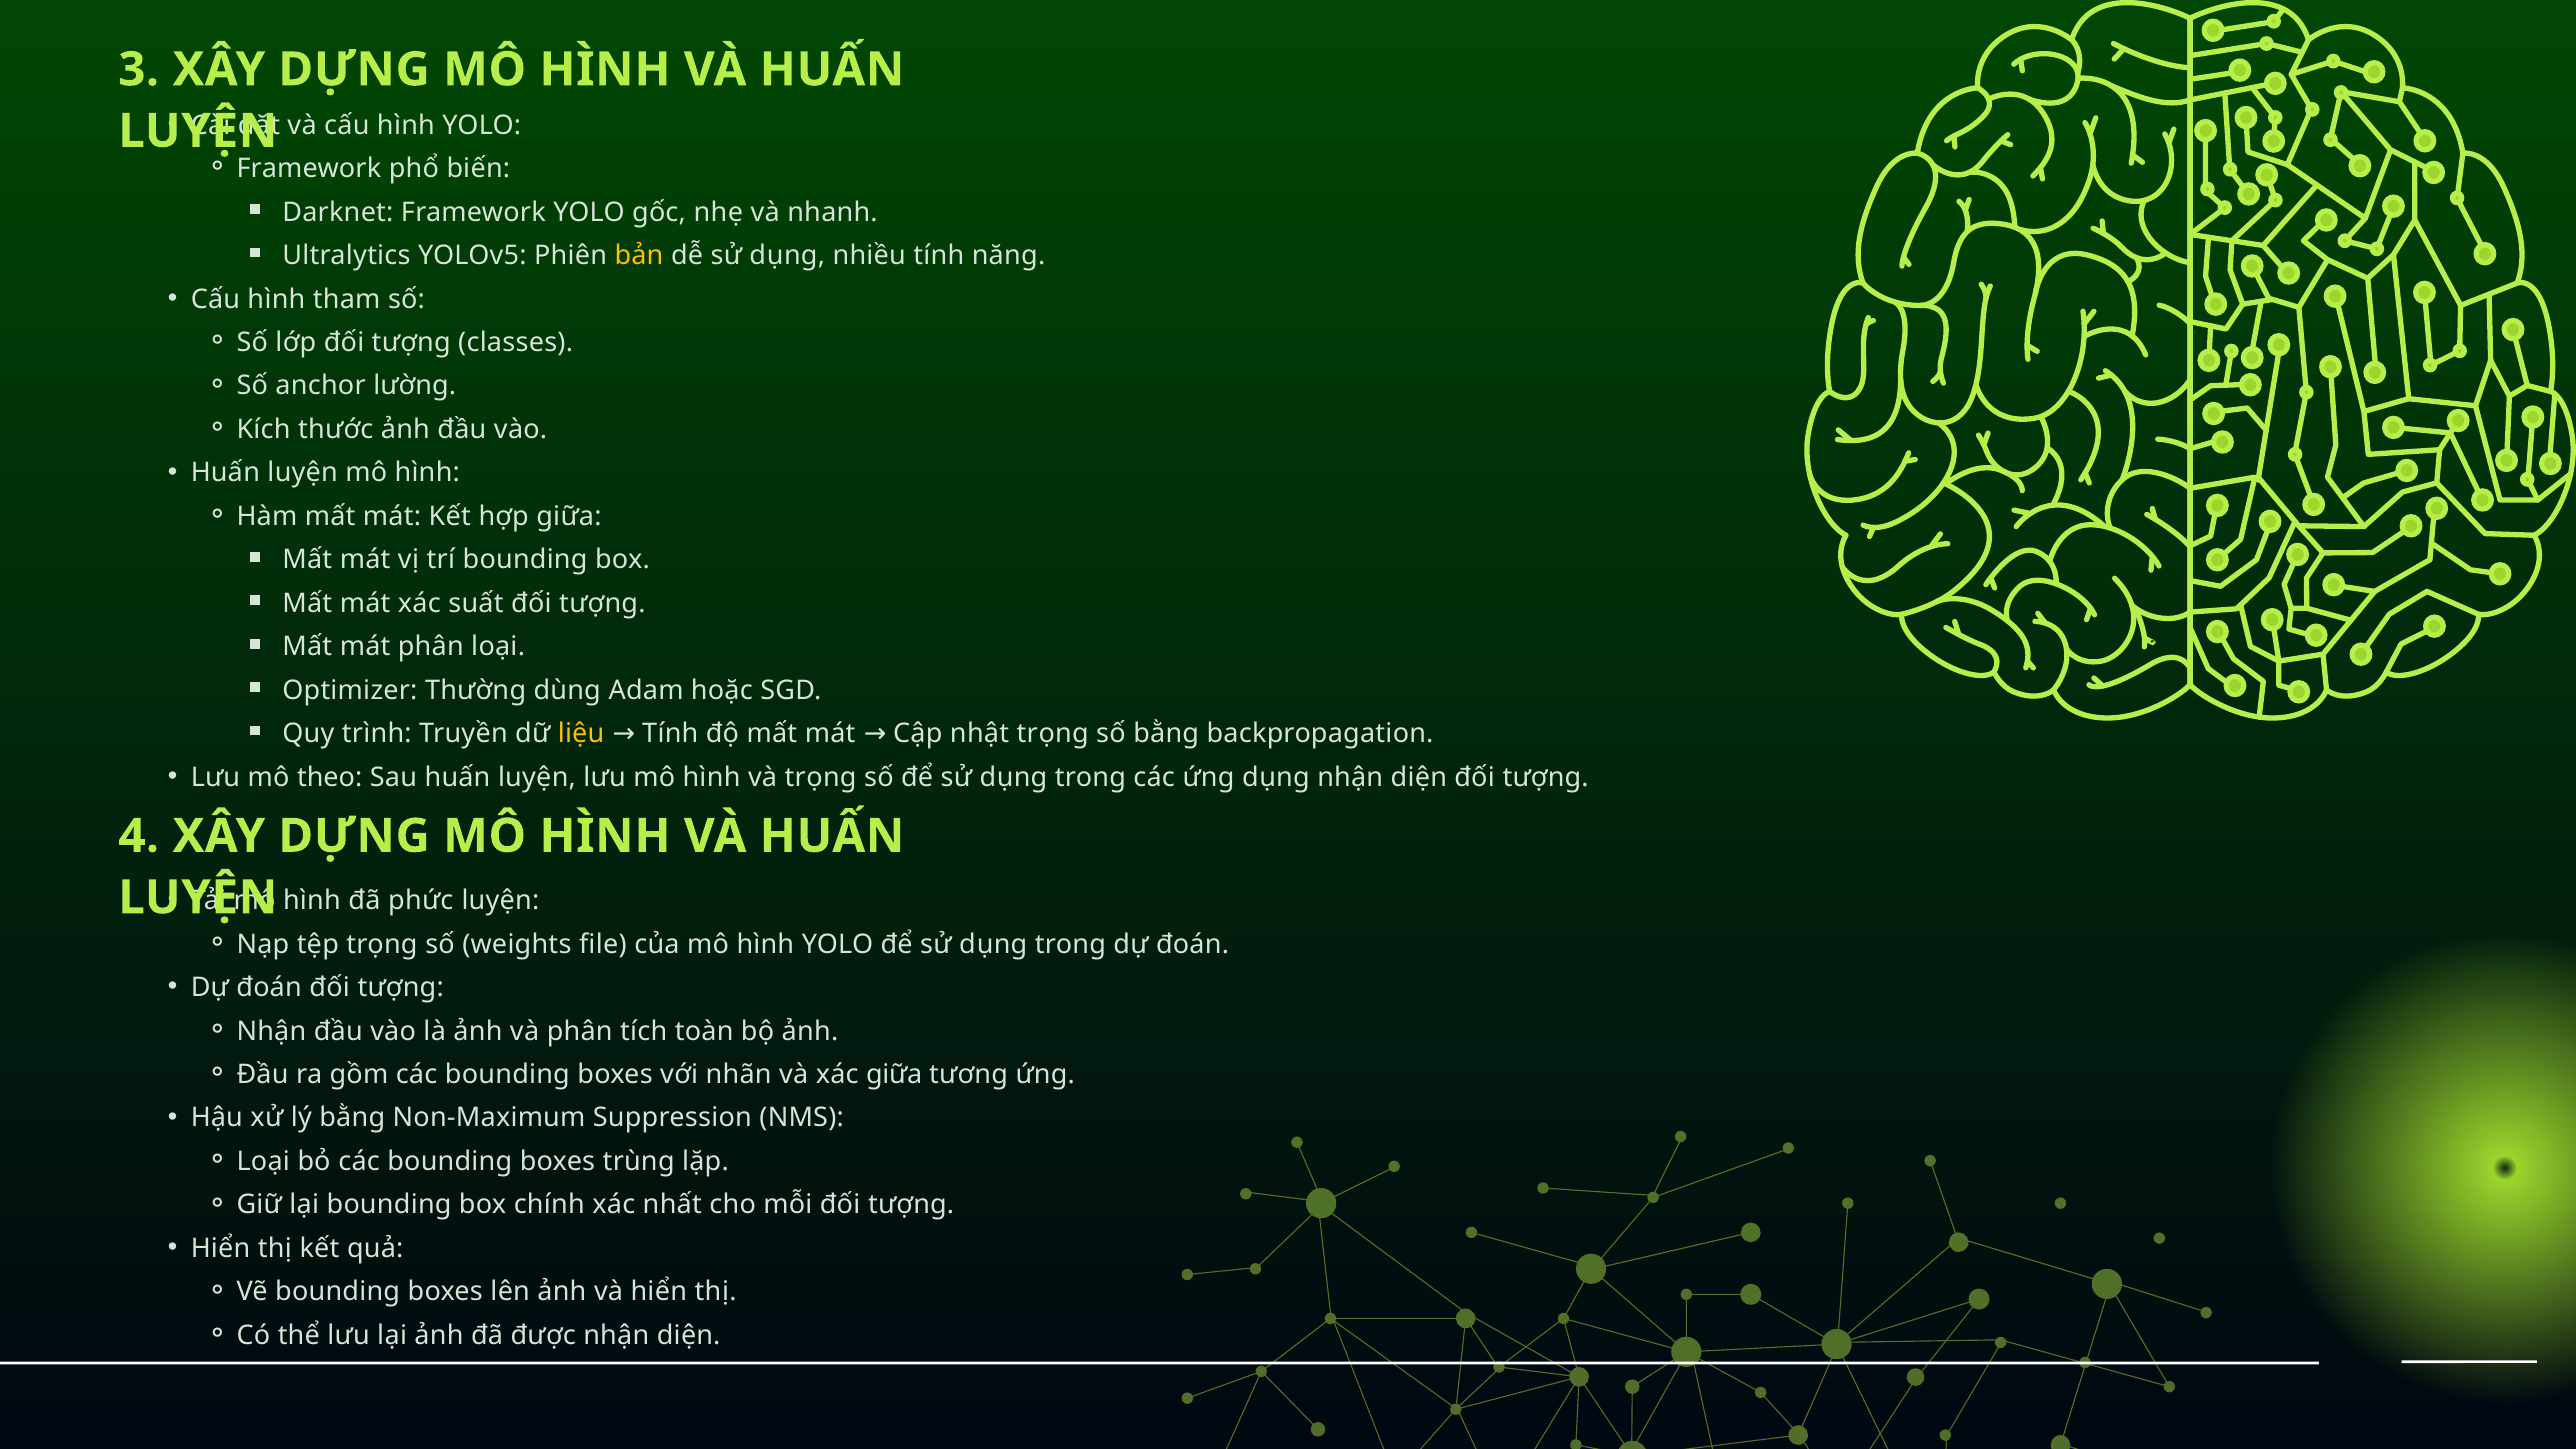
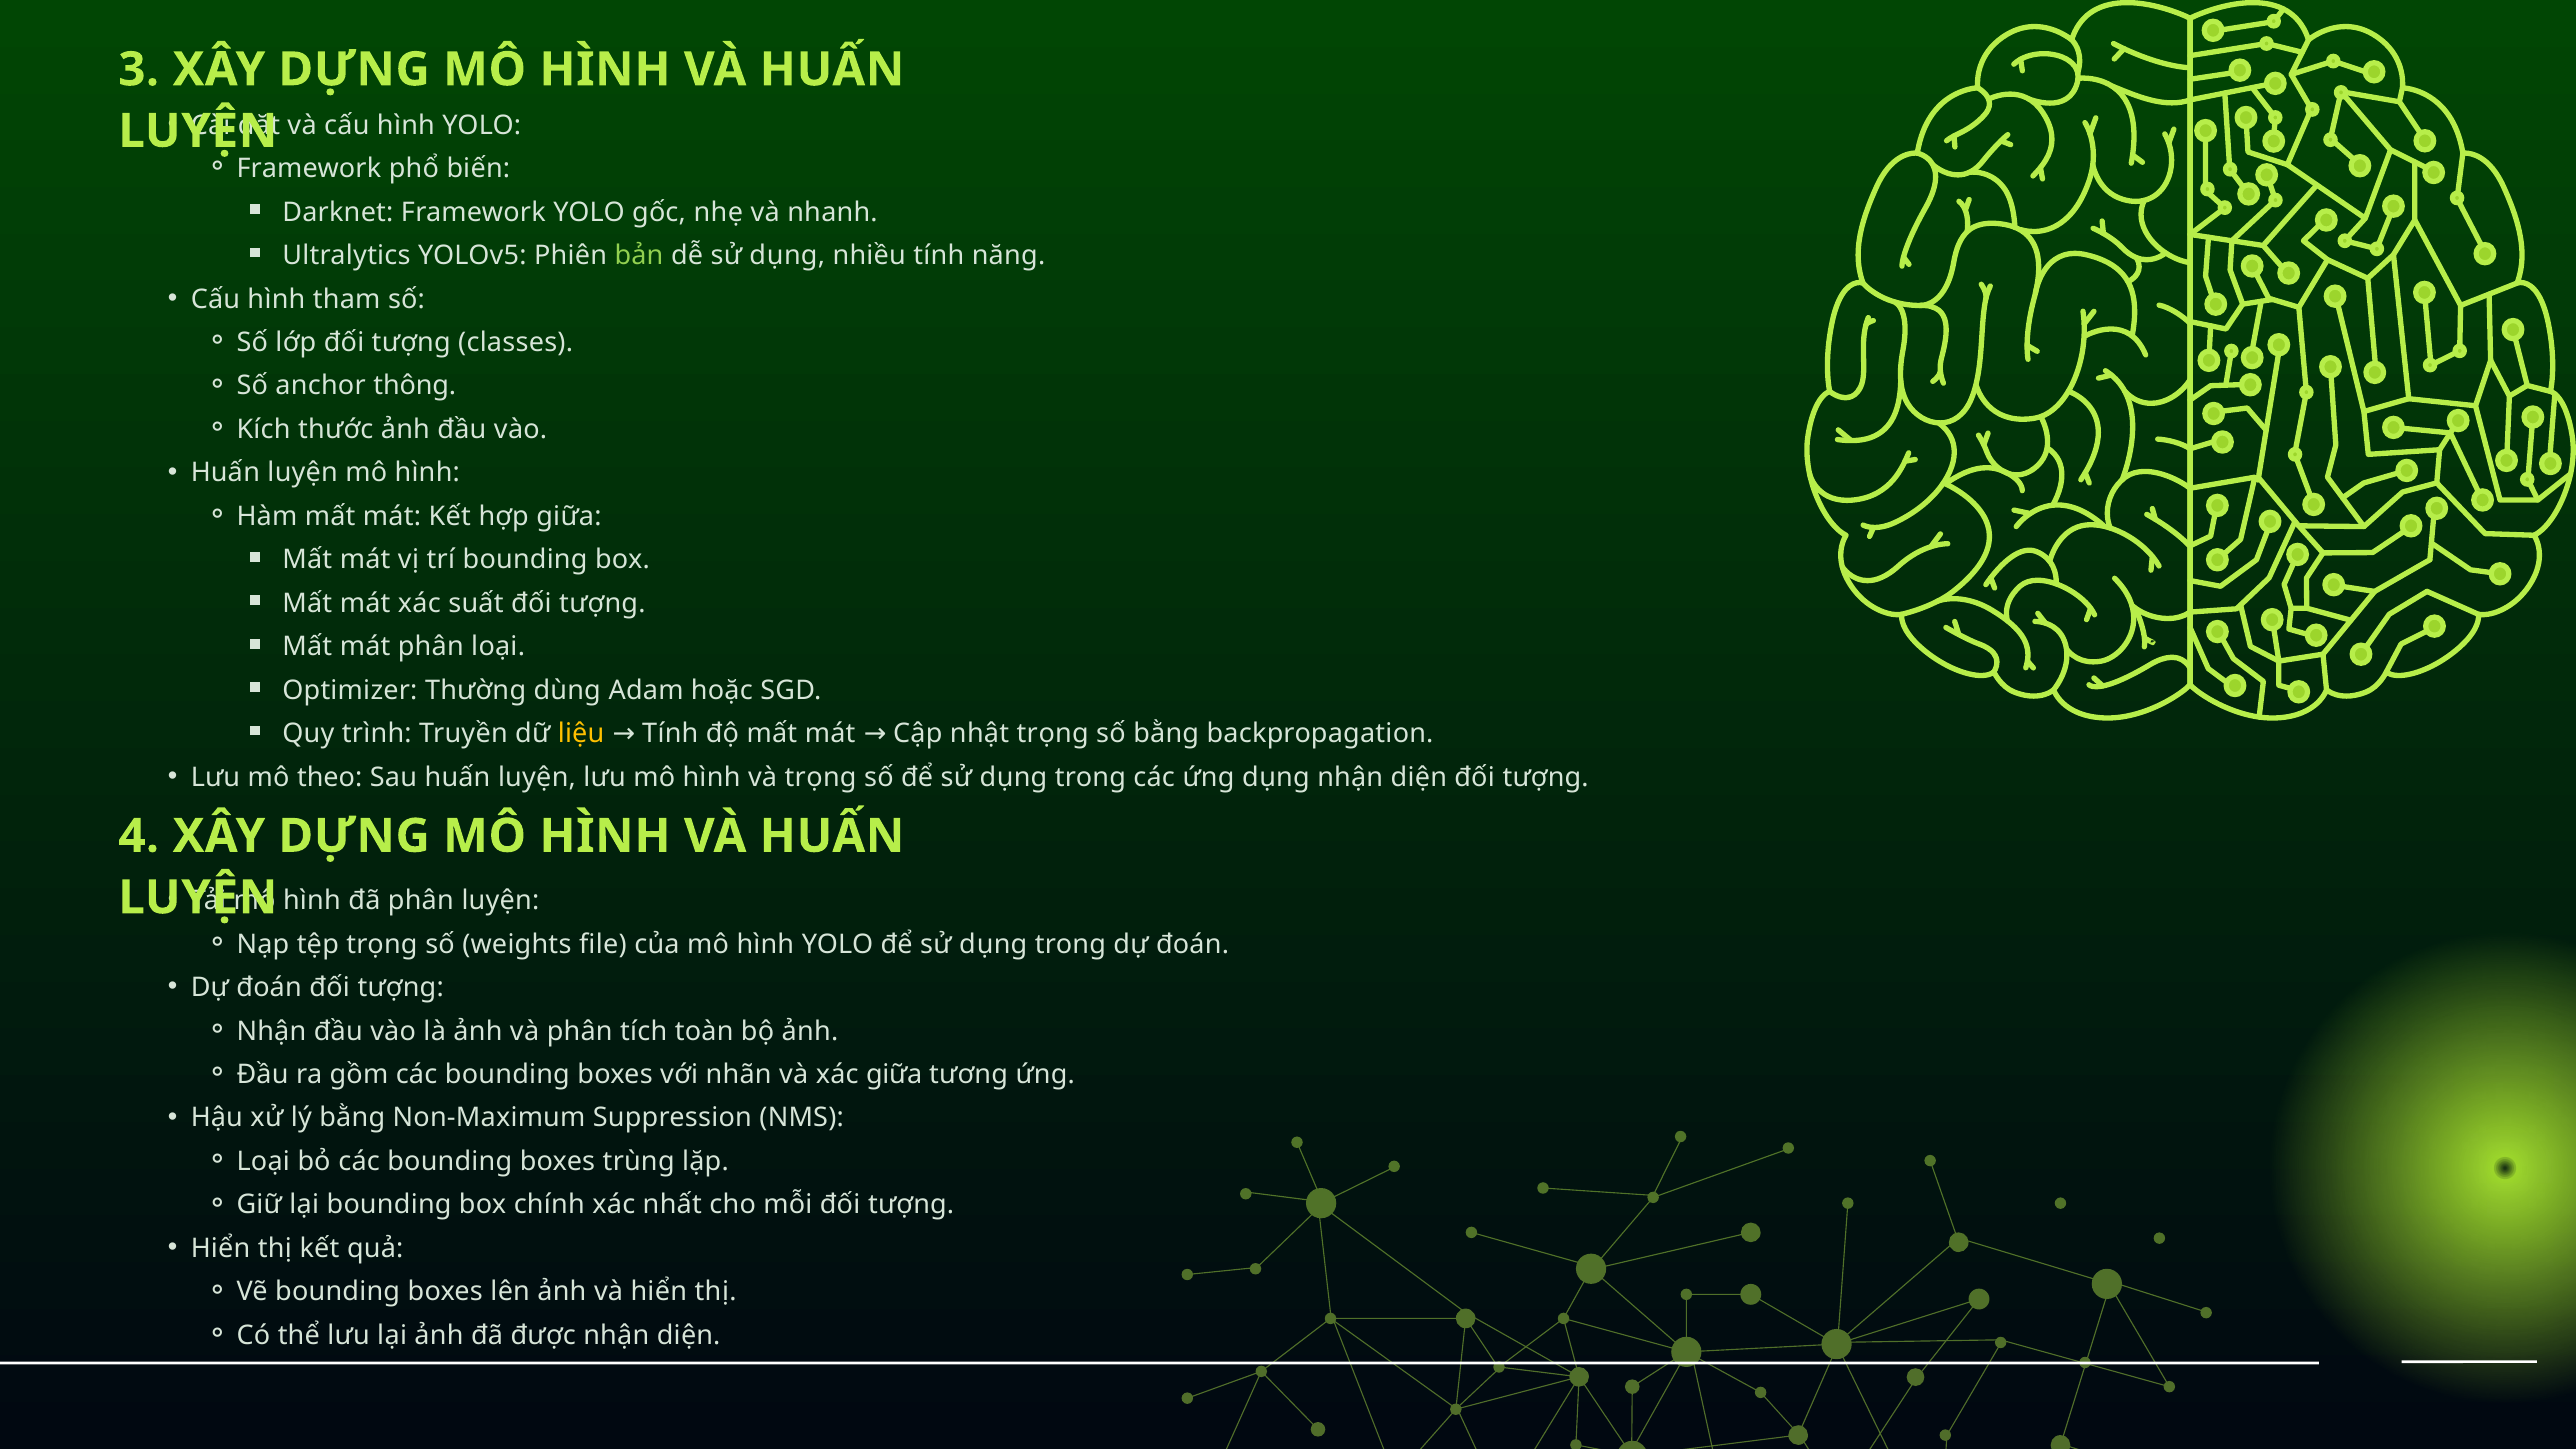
bản colour: yellow -> light green
lường: lường -> thông
đã phức: phức -> phân
